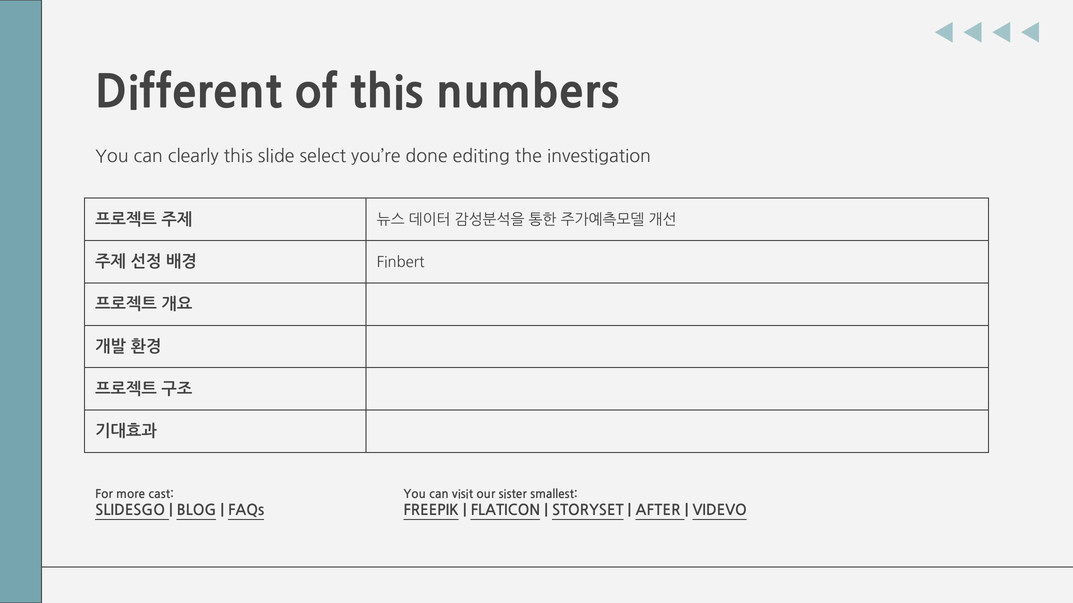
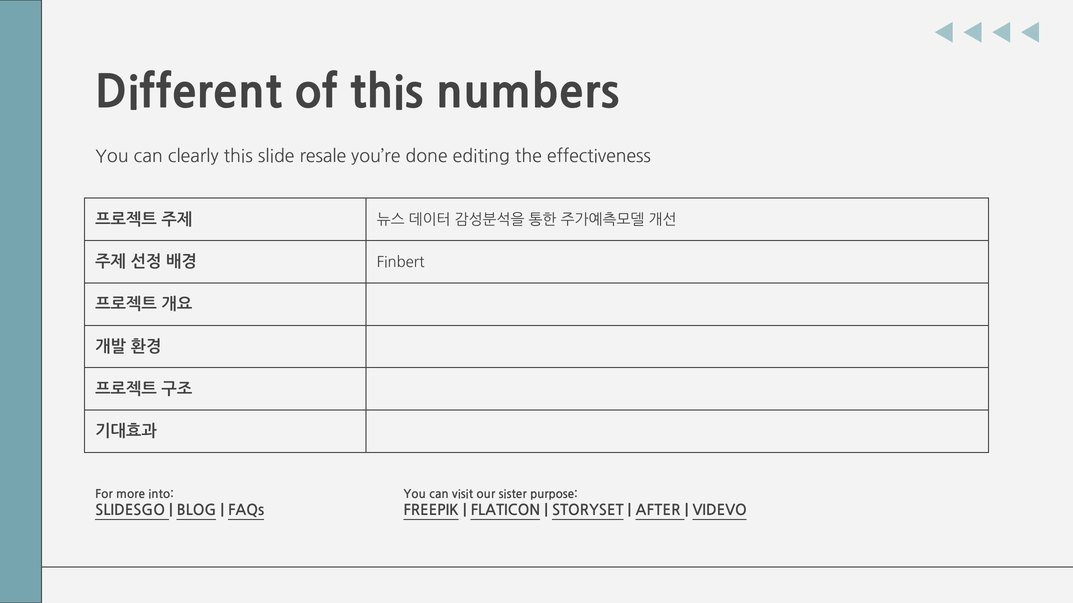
select: select -> resale
investigation: investigation -> effectiveness
cast: cast -> into
smallest: smallest -> purpose
